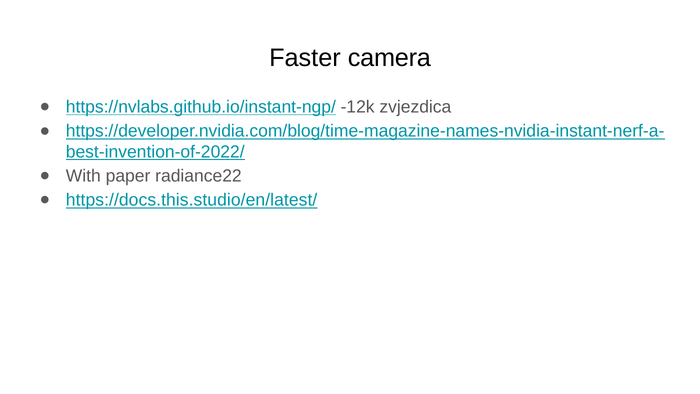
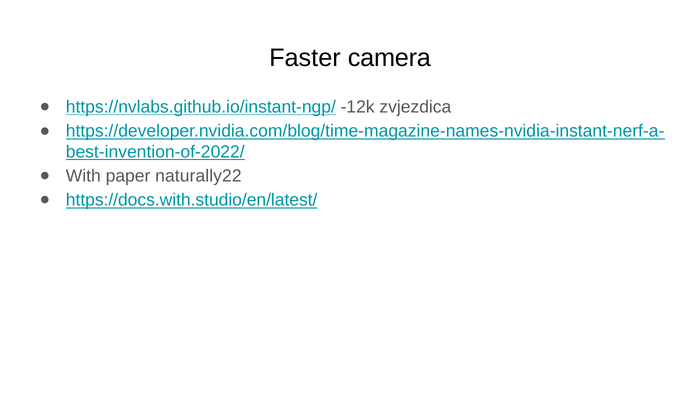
radiance22: radiance22 -> naturally22
https://docs.this.studio/en/latest/: https://docs.this.studio/en/latest/ -> https://docs.with.studio/en/latest/
